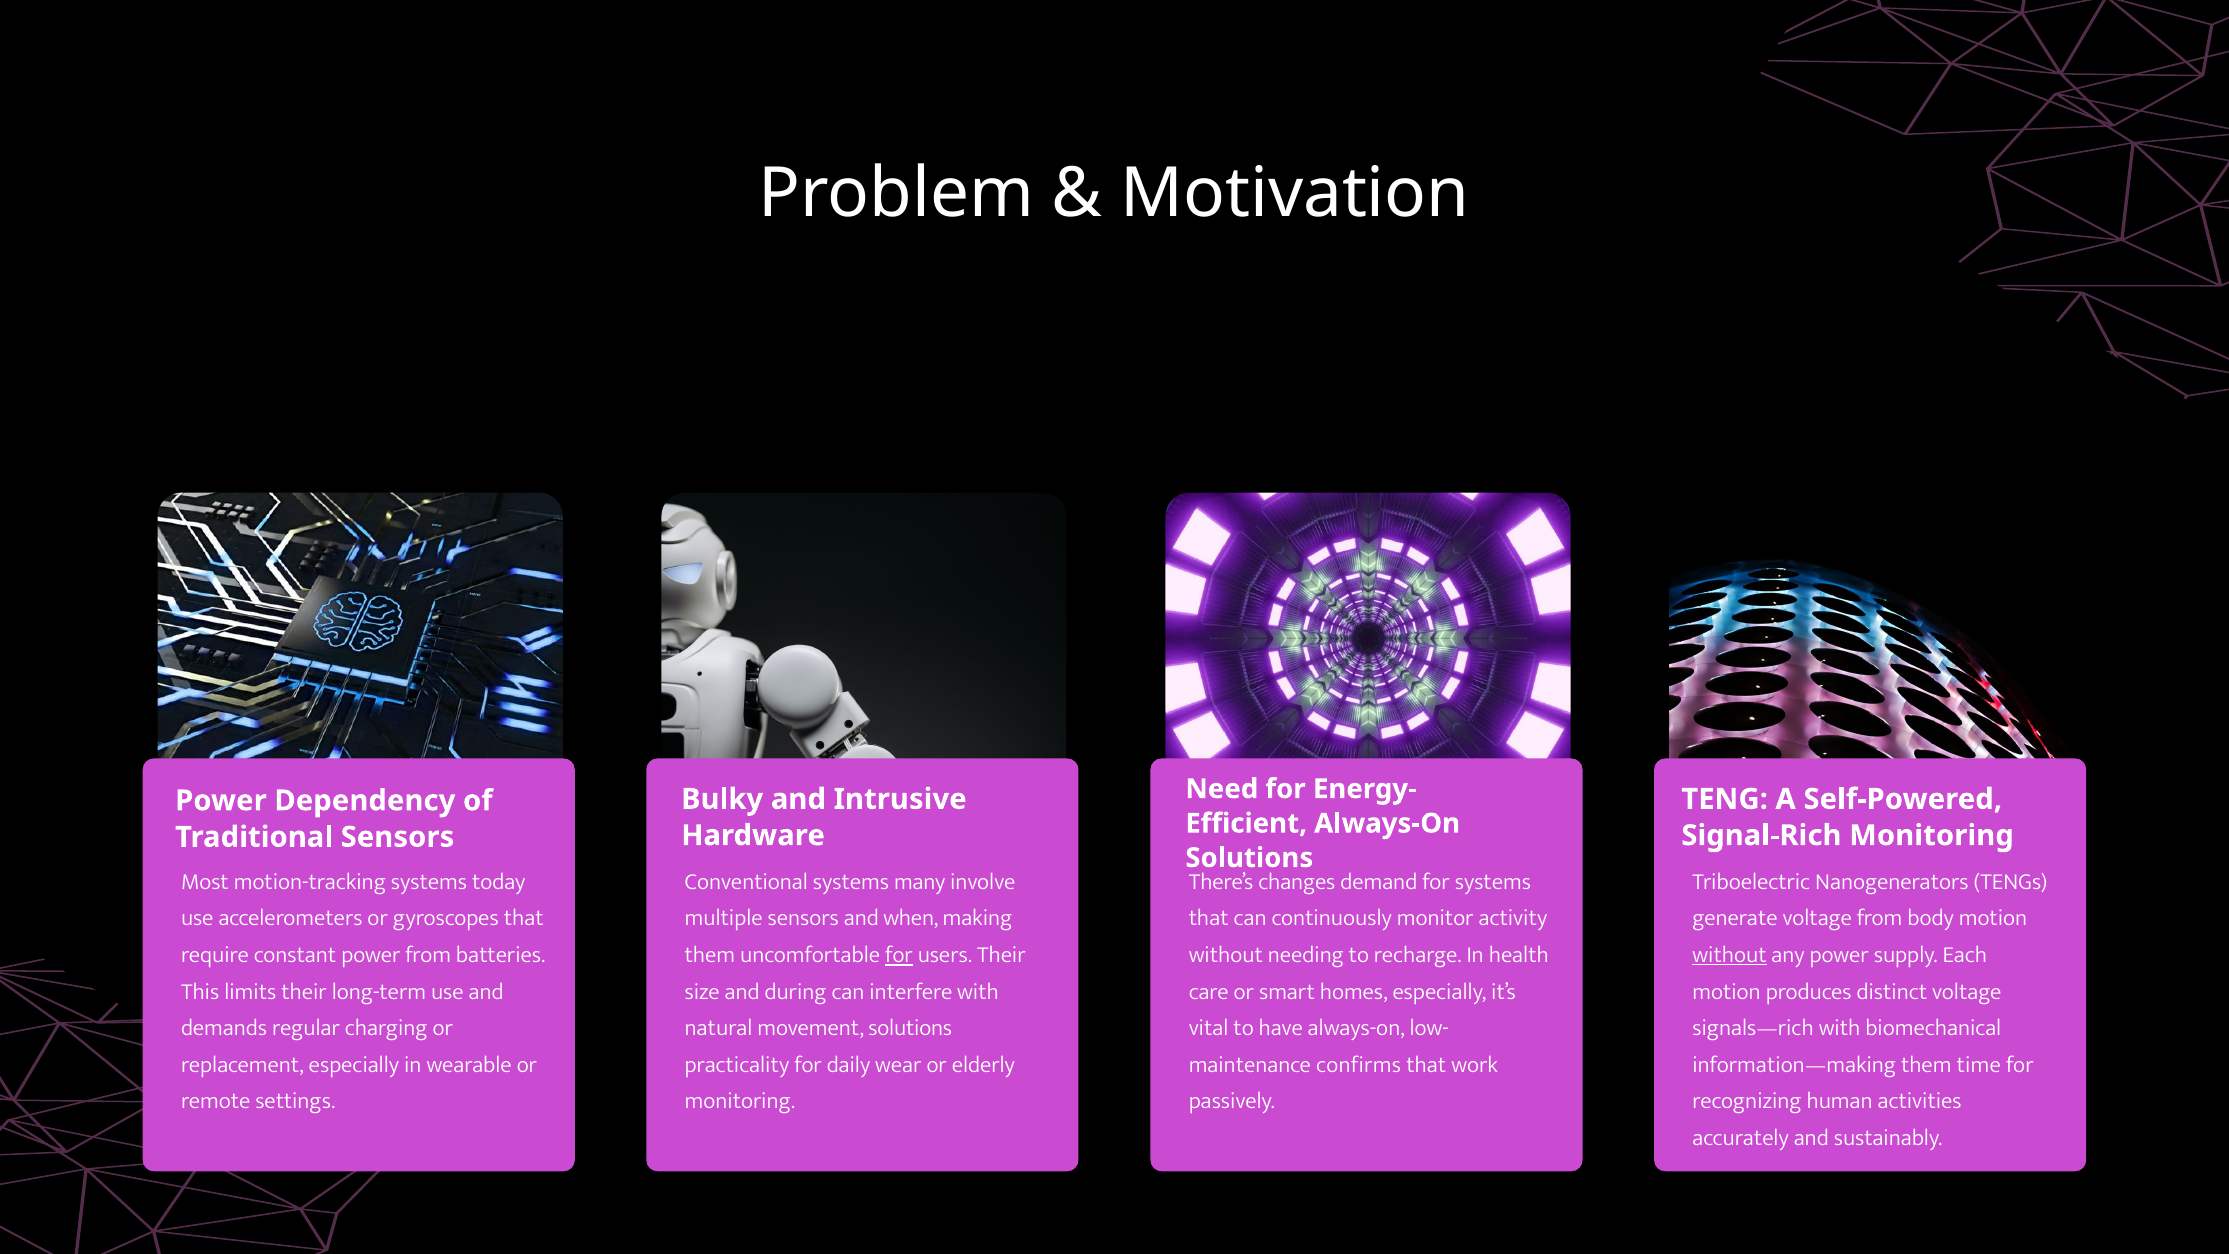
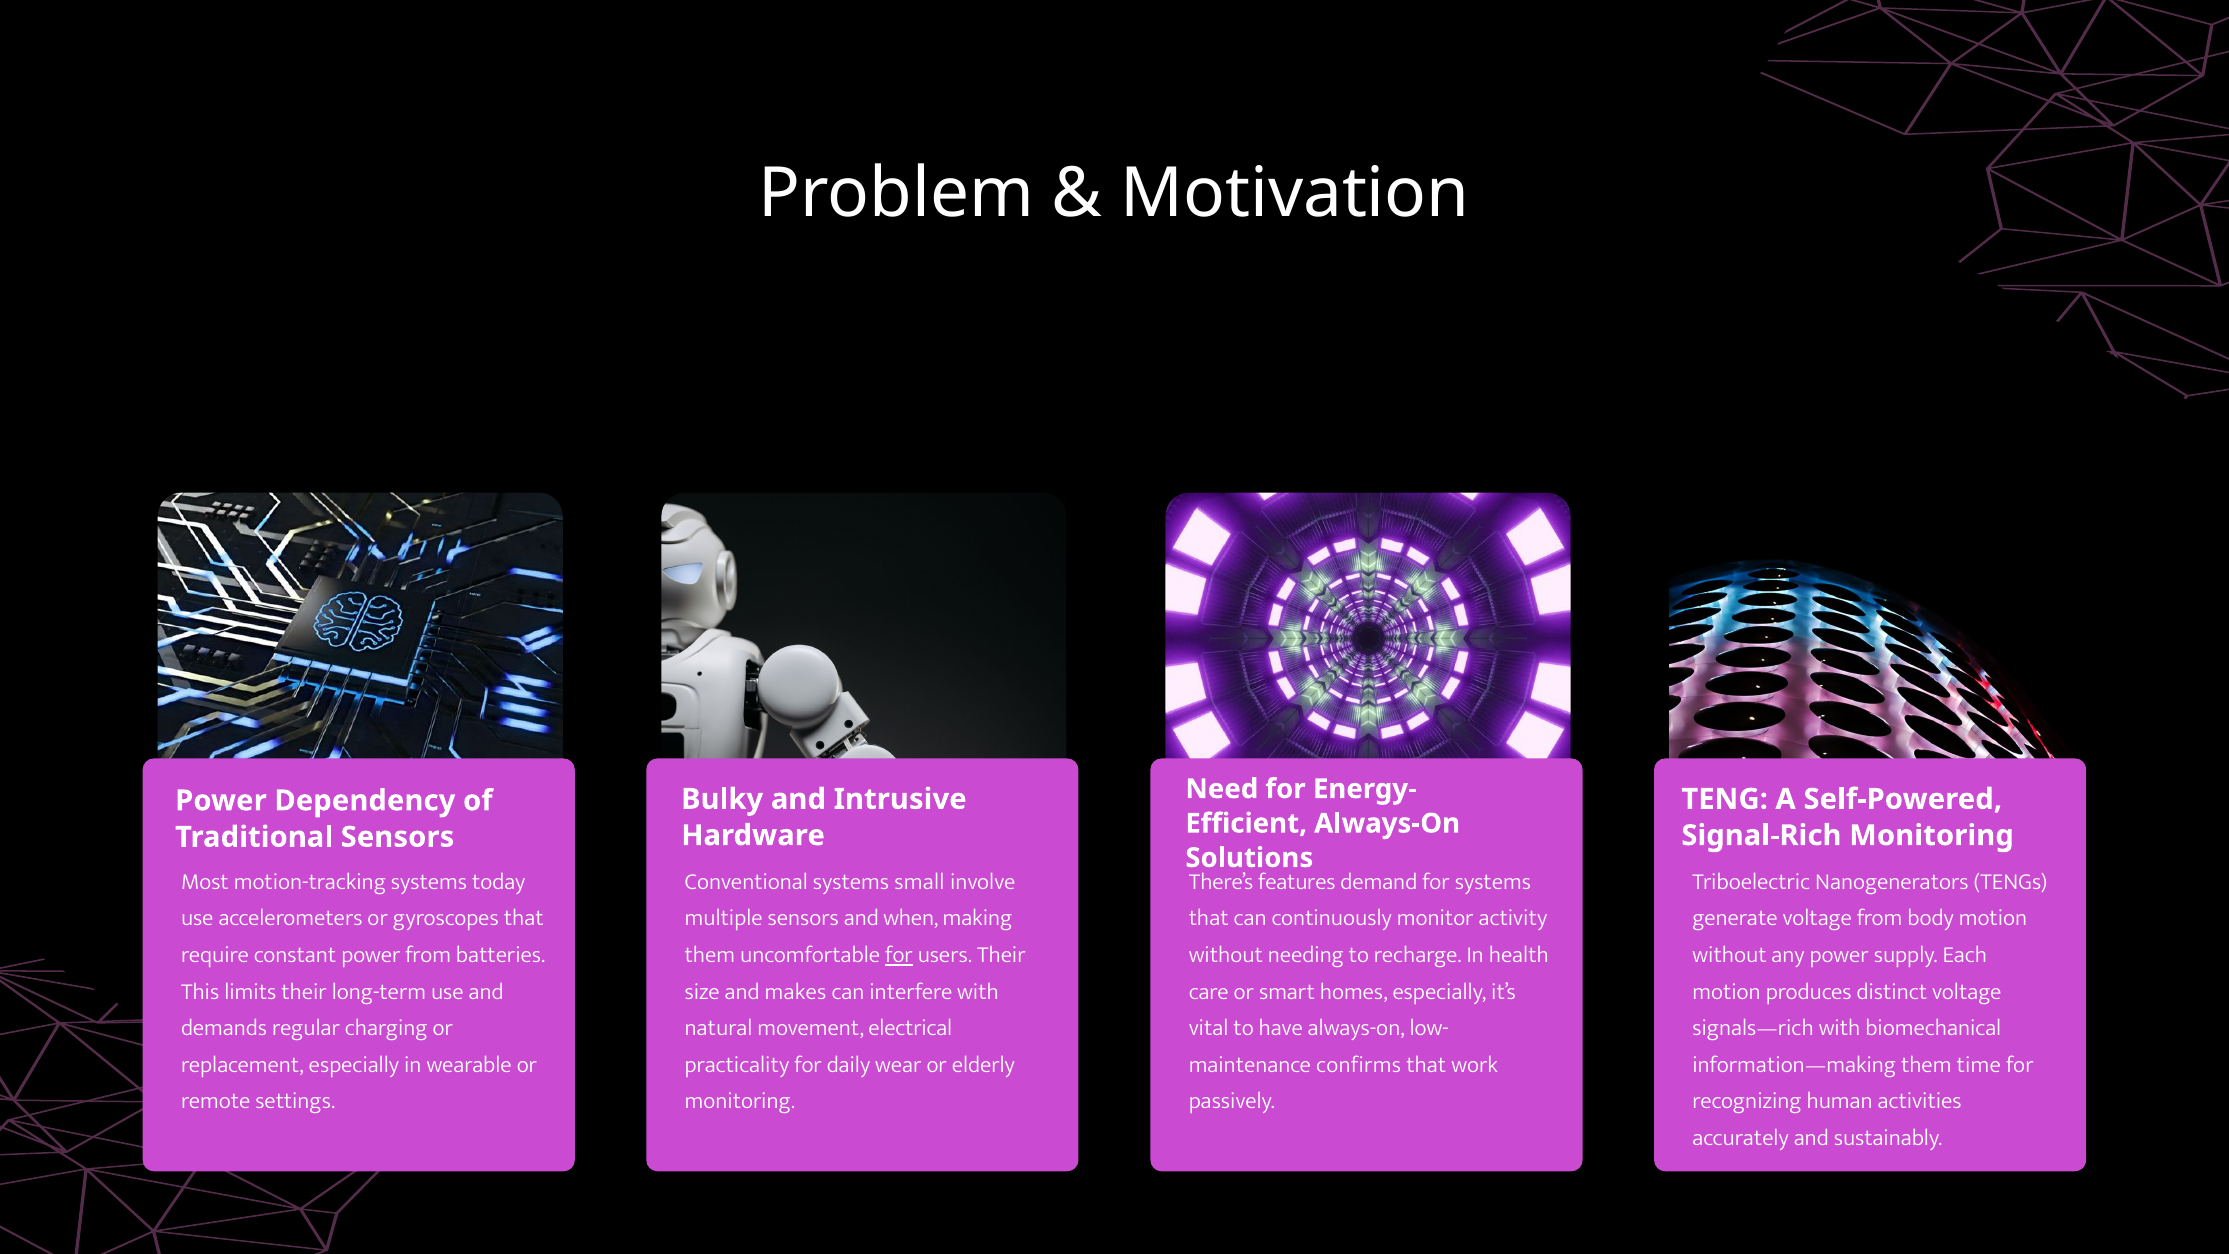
many: many -> small
changes: changes -> features
without at (1730, 955) underline: present -> none
during: during -> makes
movement solutions: solutions -> electrical
